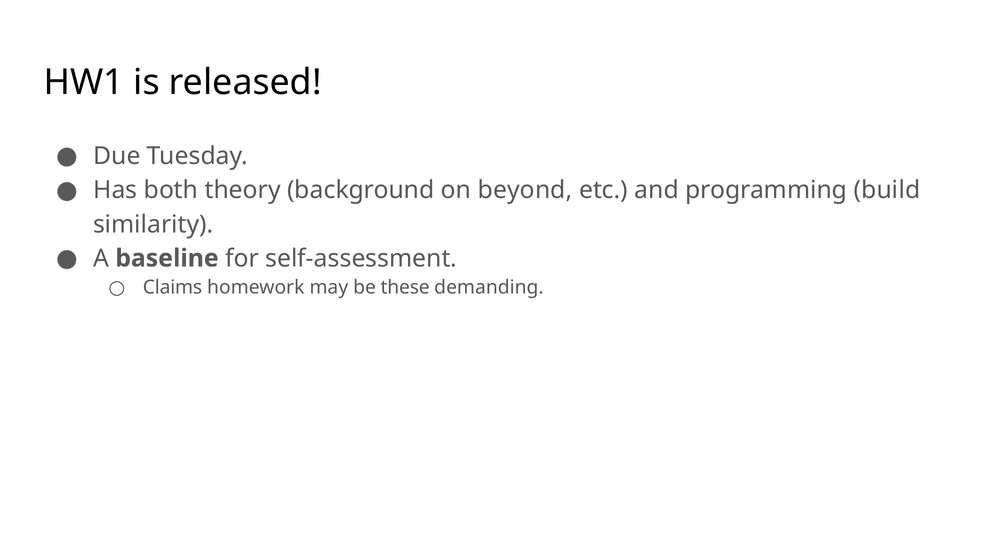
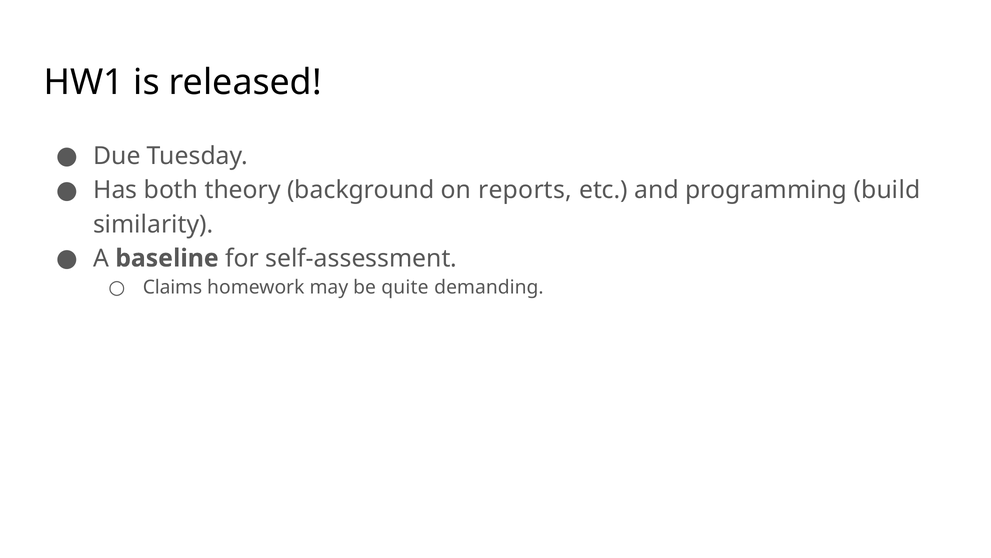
beyond: beyond -> reports
these: these -> quite
